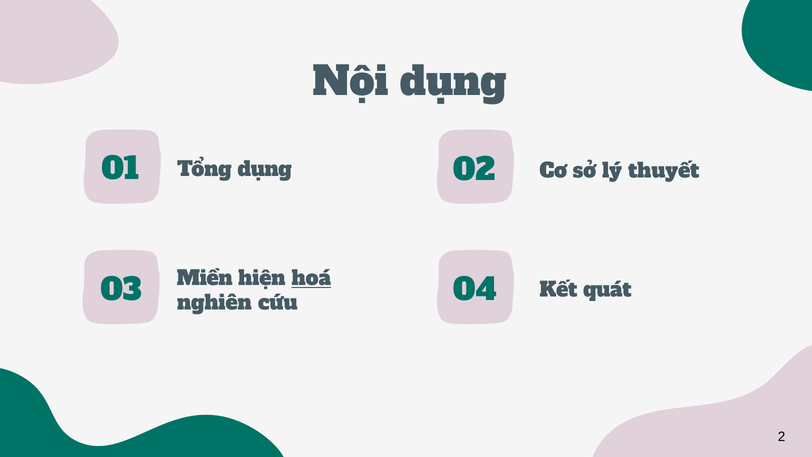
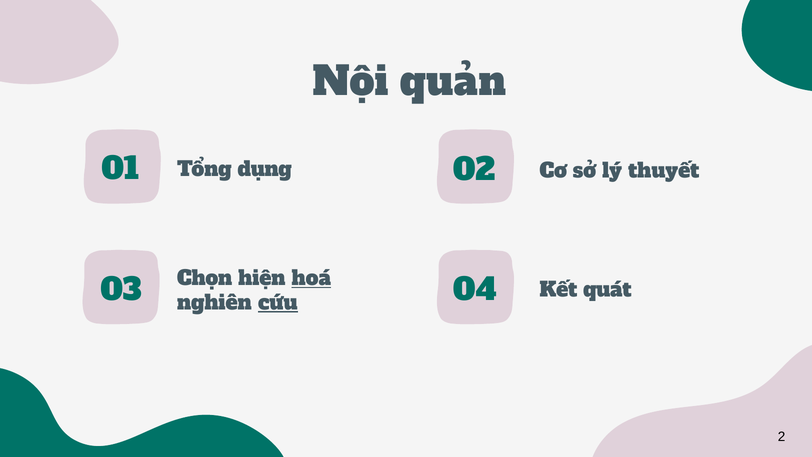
Nội dụng: dụng -> quản
Miền: Miền -> Chọn
cứu underline: none -> present
